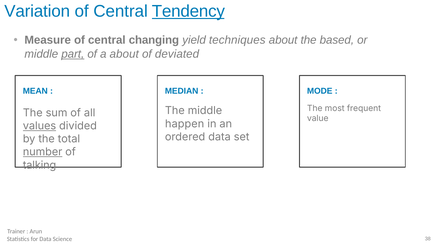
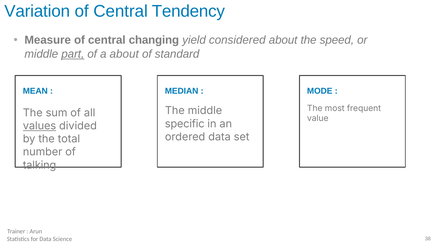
Tendency underline: present -> none
techniques: techniques -> considered
based: based -> speed
deviated: deviated -> standard
happen: happen -> specific
number underline: present -> none
